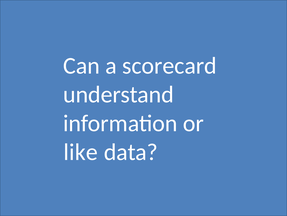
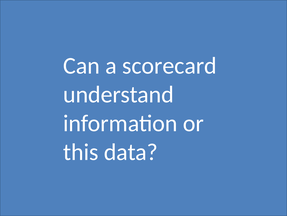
like: like -> this
